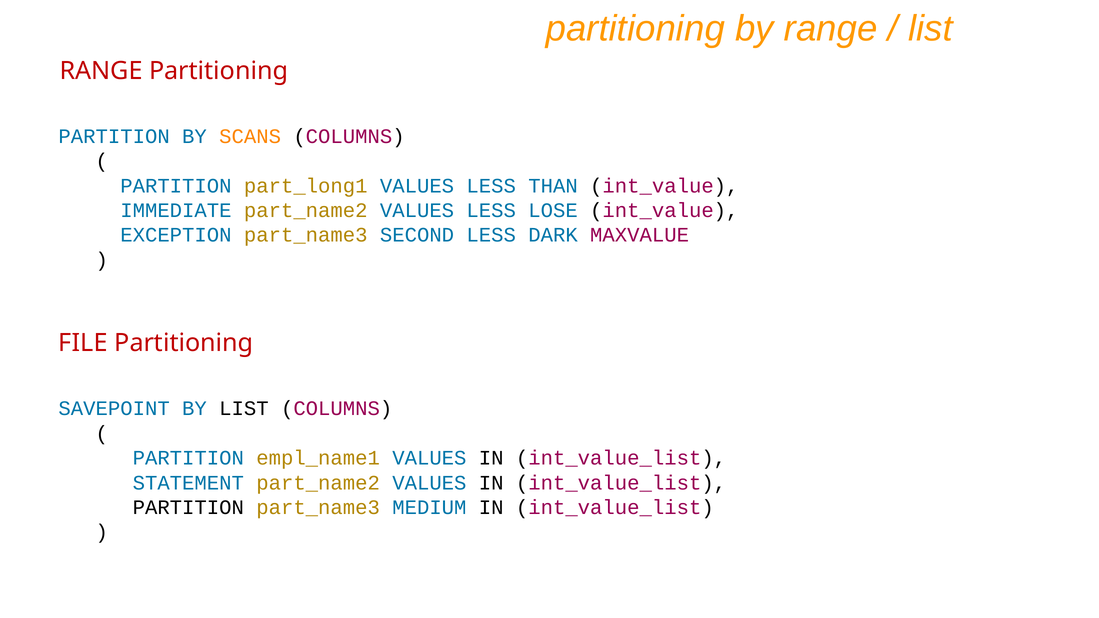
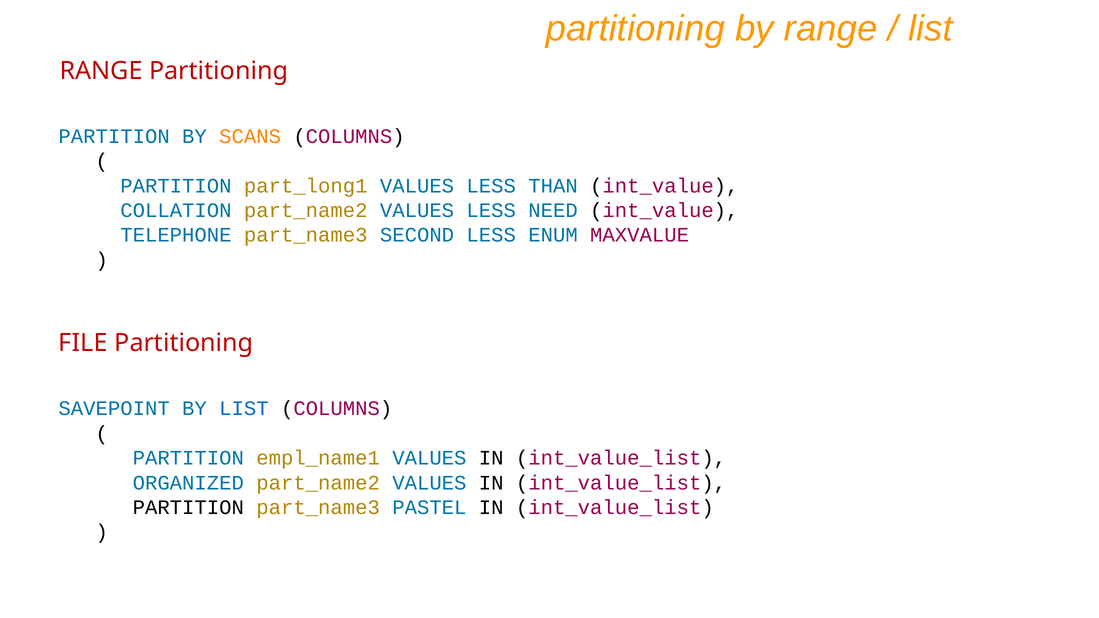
IMMEDIATE: IMMEDIATE -> COLLATION
LOSE: LOSE -> NEED
EXCEPTION: EXCEPTION -> TELEPHONE
DARK: DARK -> ENUM
LIST at (244, 409) colour: black -> blue
STATEMENT: STATEMENT -> ORGANIZED
MEDIUM: MEDIUM -> PASTEL
